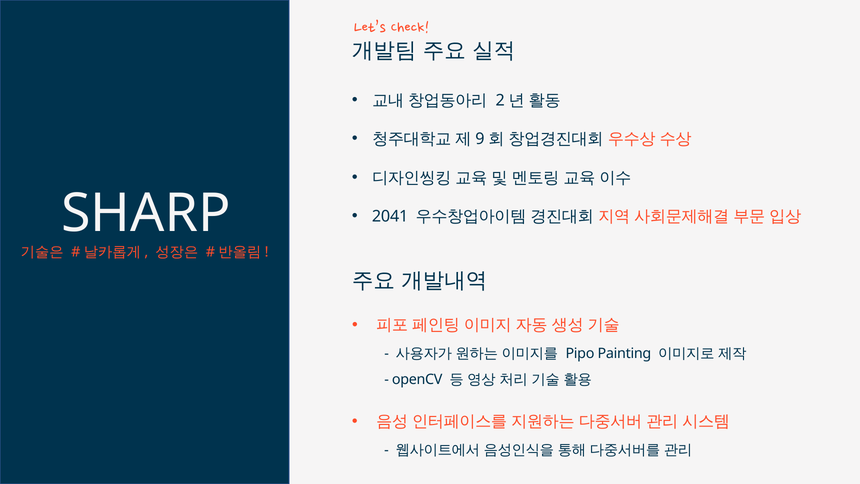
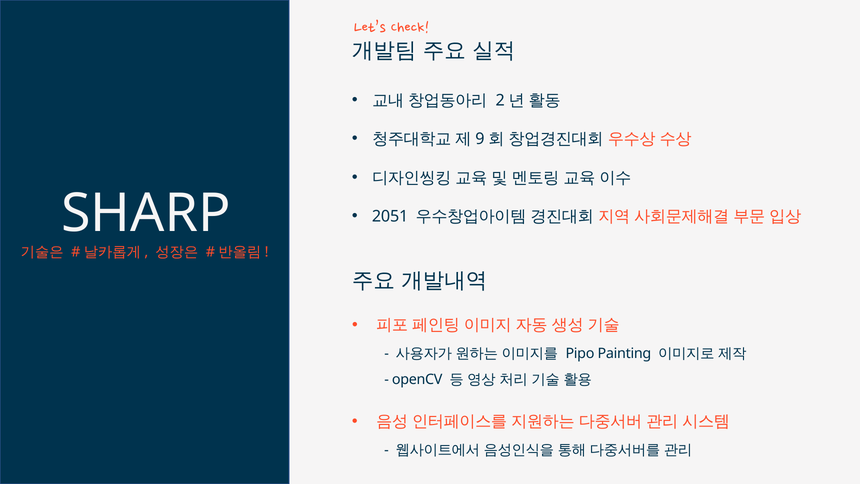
2041: 2041 -> 2051
